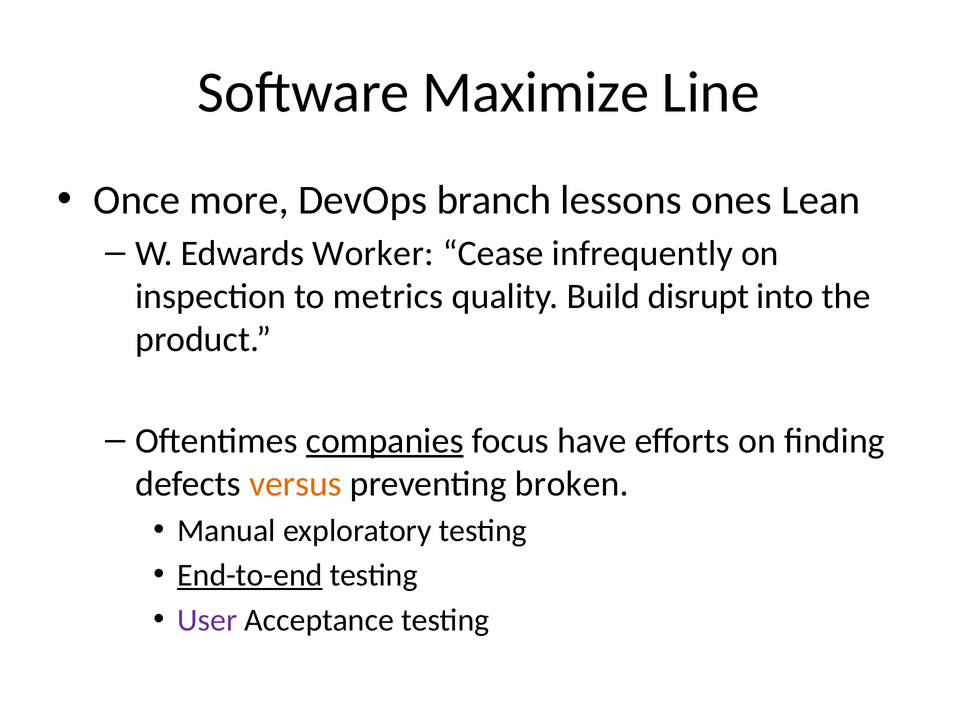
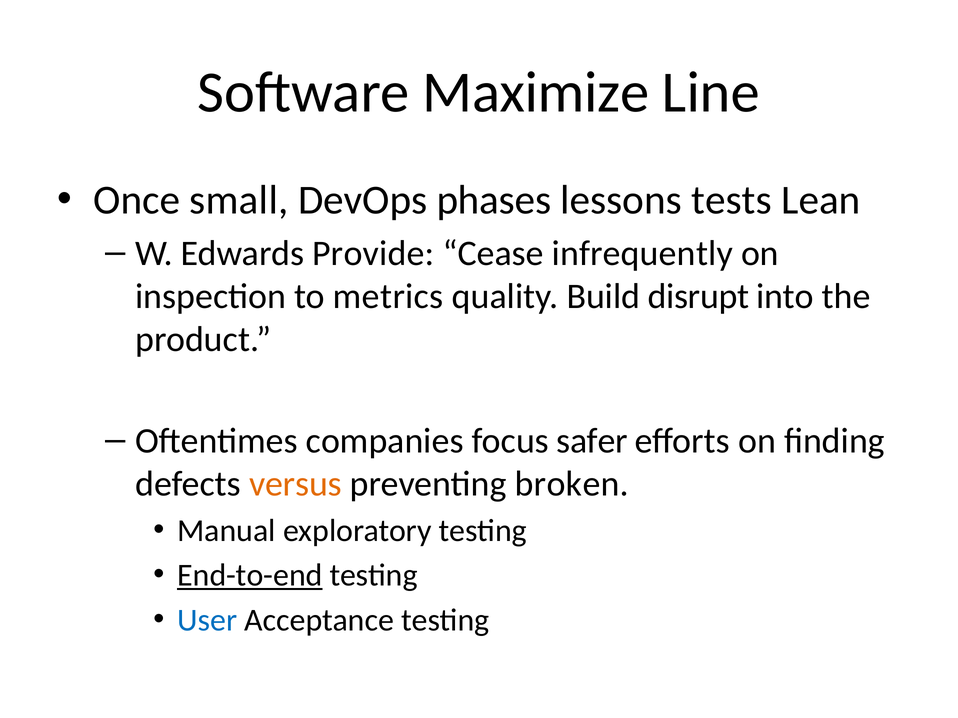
more: more -> small
branch: branch -> phases
ones: ones -> tests
Worker: Worker -> Provide
companies underline: present -> none
have: have -> safer
User colour: purple -> blue
